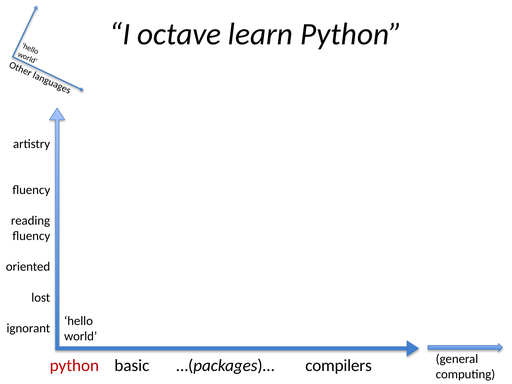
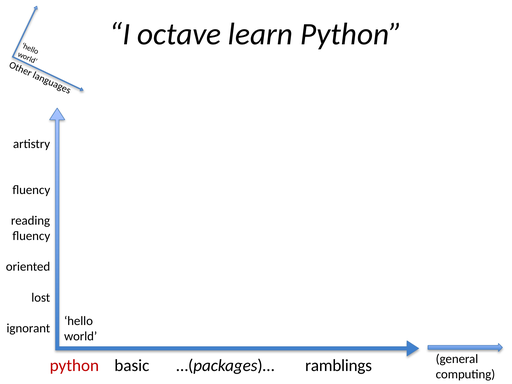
compilers: compilers -> ramblings
